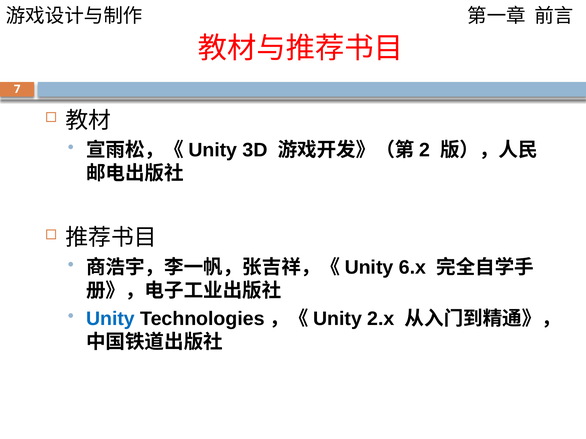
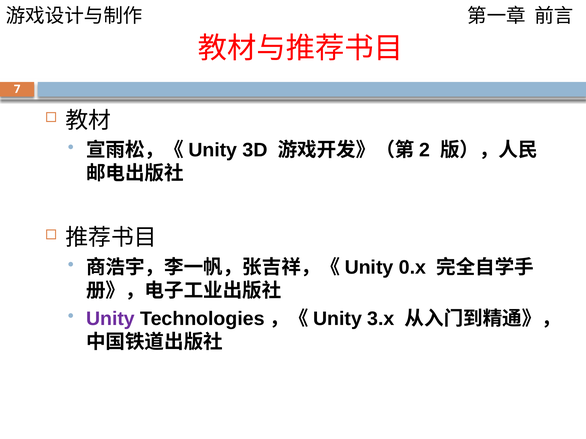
6.x: 6.x -> 0.x
Unity colour: blue -> purple
2.x: 2.x -> 3.x
